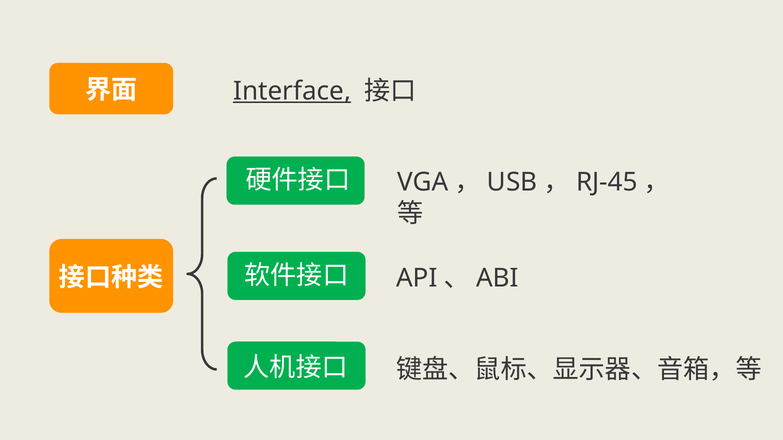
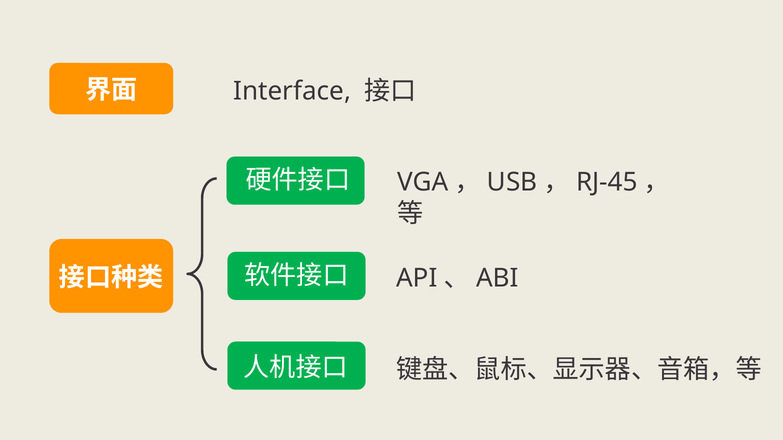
Interface underline: present -> none
